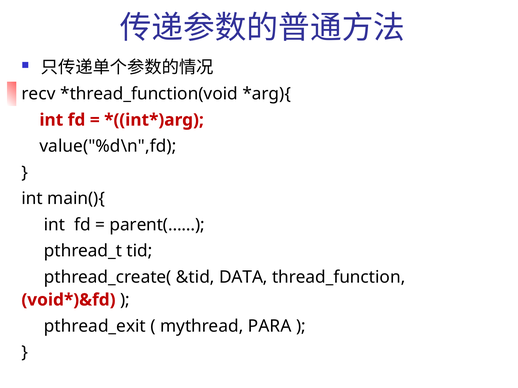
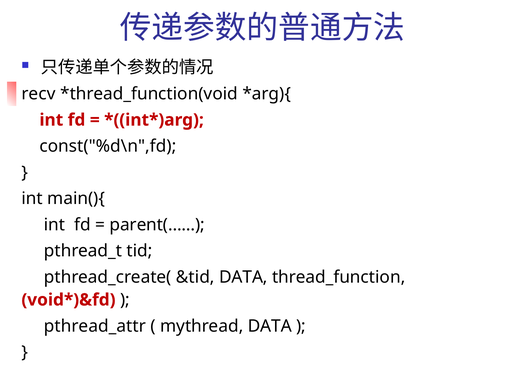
value("%d\n",fd: value("%d\n",fd -> const("%d\n",fd
pthread_exit: pthread_exit -> pthread_attr
mythread PARA: PARA -> DATA
